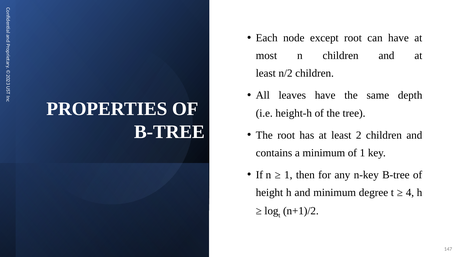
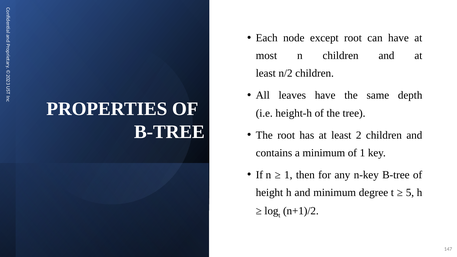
4: 4 -> 5
